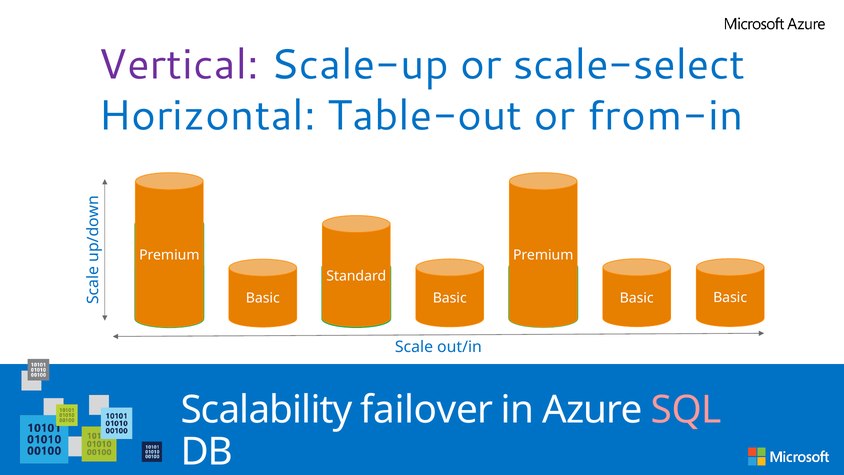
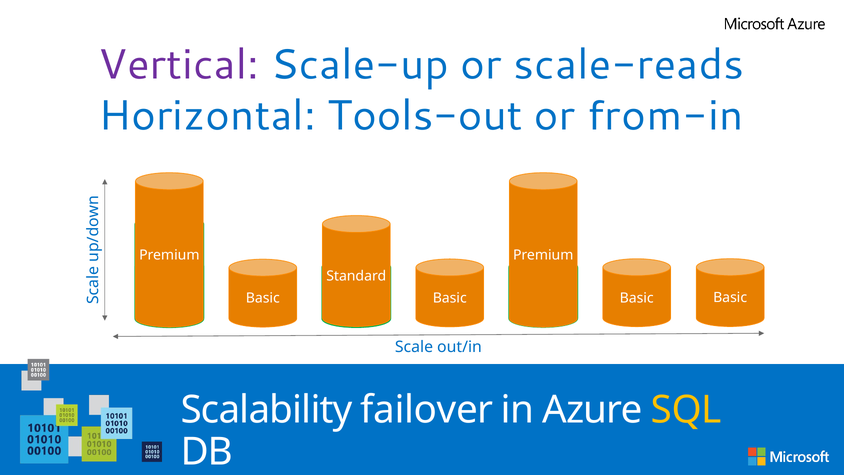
scale-select: scale-select -> scale-reads
Table-out: Table-out -> Tools-out
SQL colour: pink -> yellow
